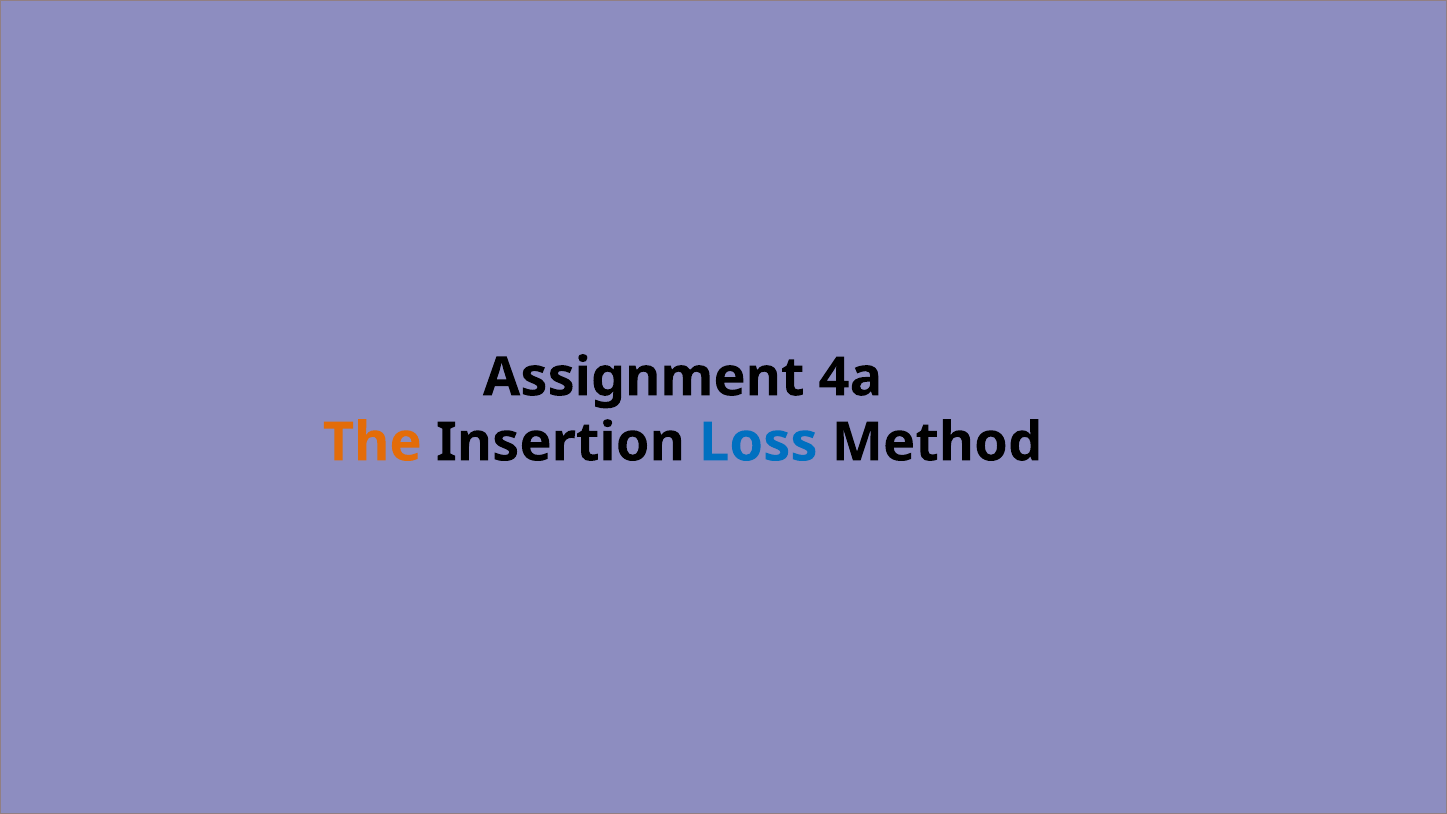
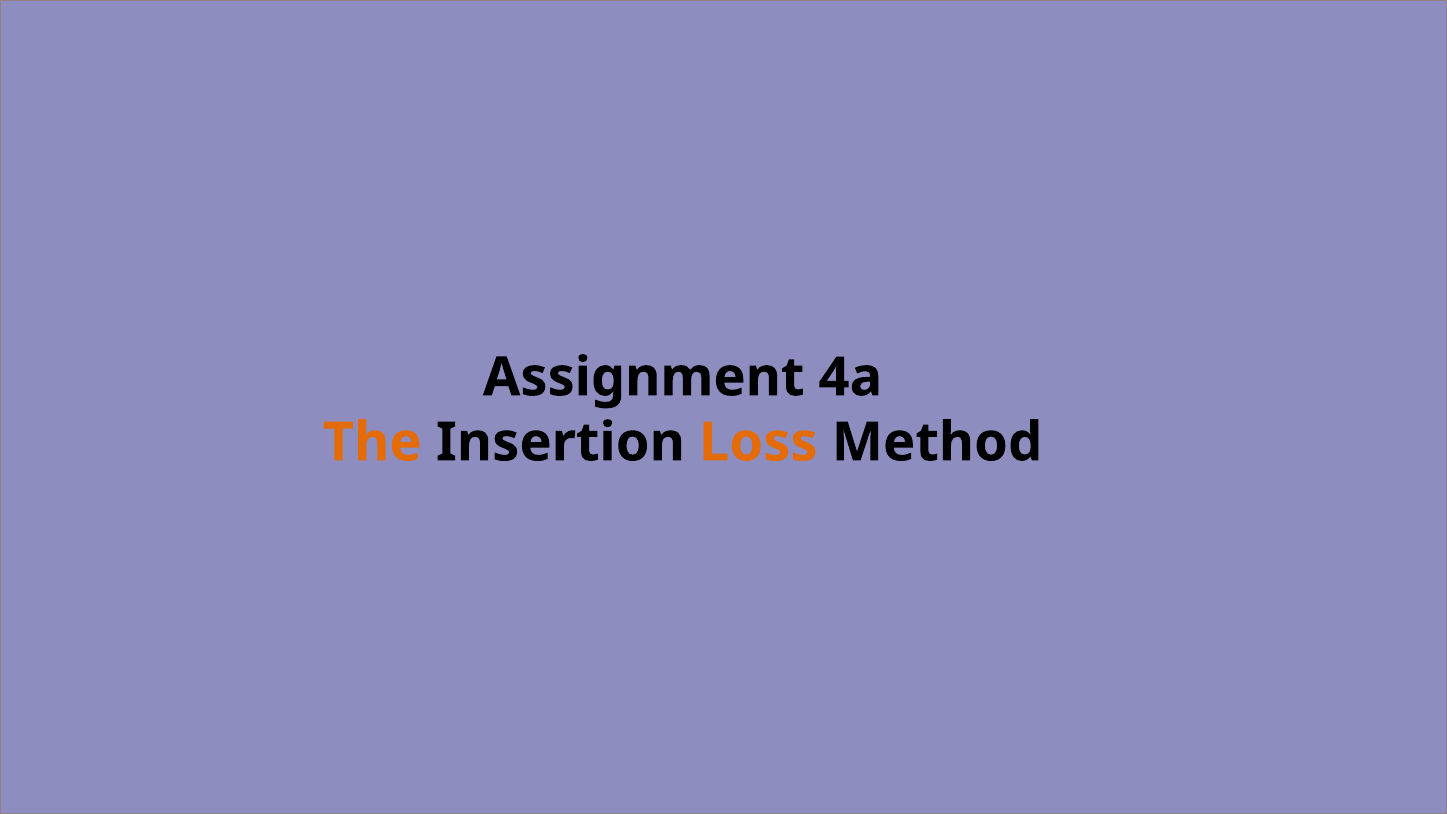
Loss colour: blue -> orange
